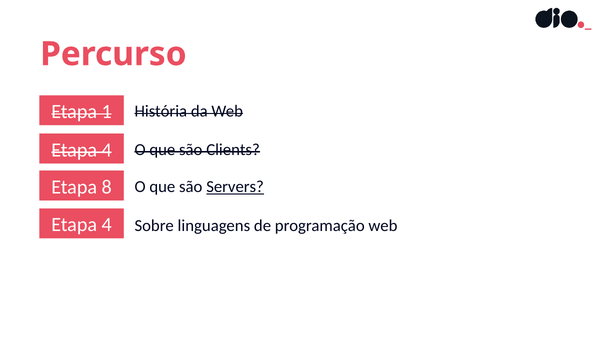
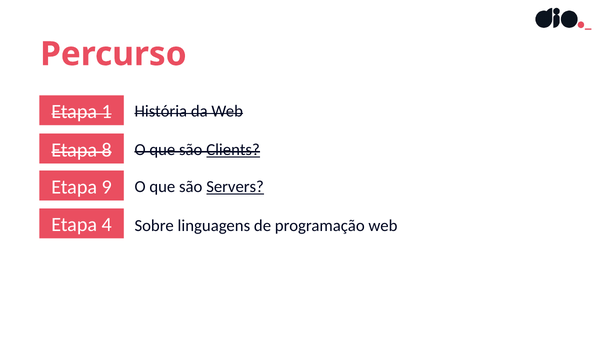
4 at (107, 150): 4 -> 8
Clients underline: none -> present
8: 8 -> 9
